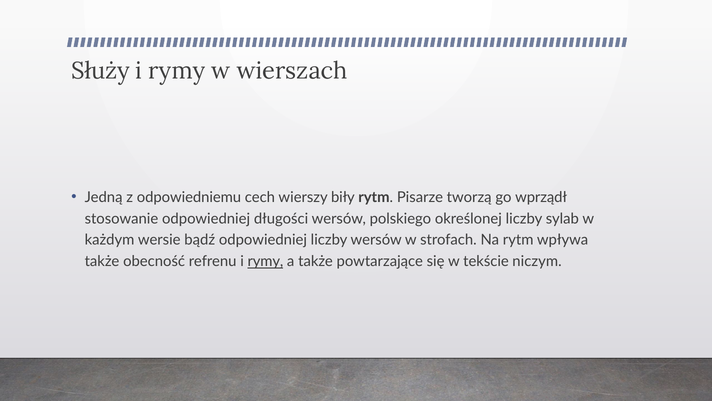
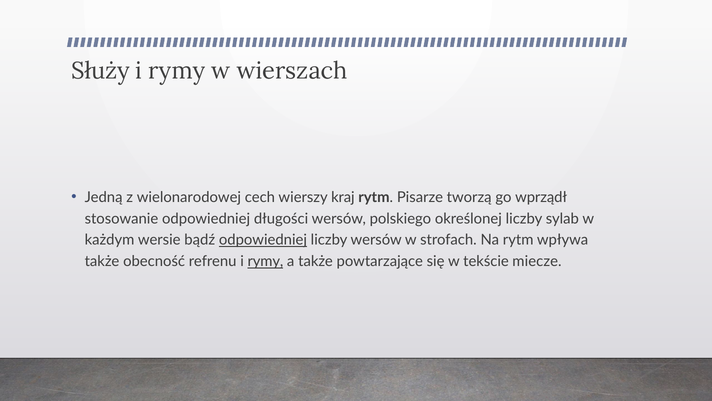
odpowiedniemu: odpowiedniemu -> wielonarodowej
biły: biły -> kraj
odpowiedniej at (263, 240) underline: none -> present
niczym: niczym -> miecze
